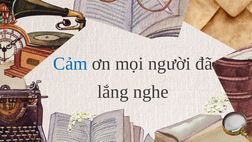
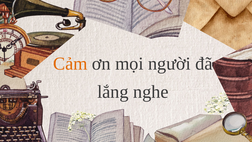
Cảm colour: blue -> orange
